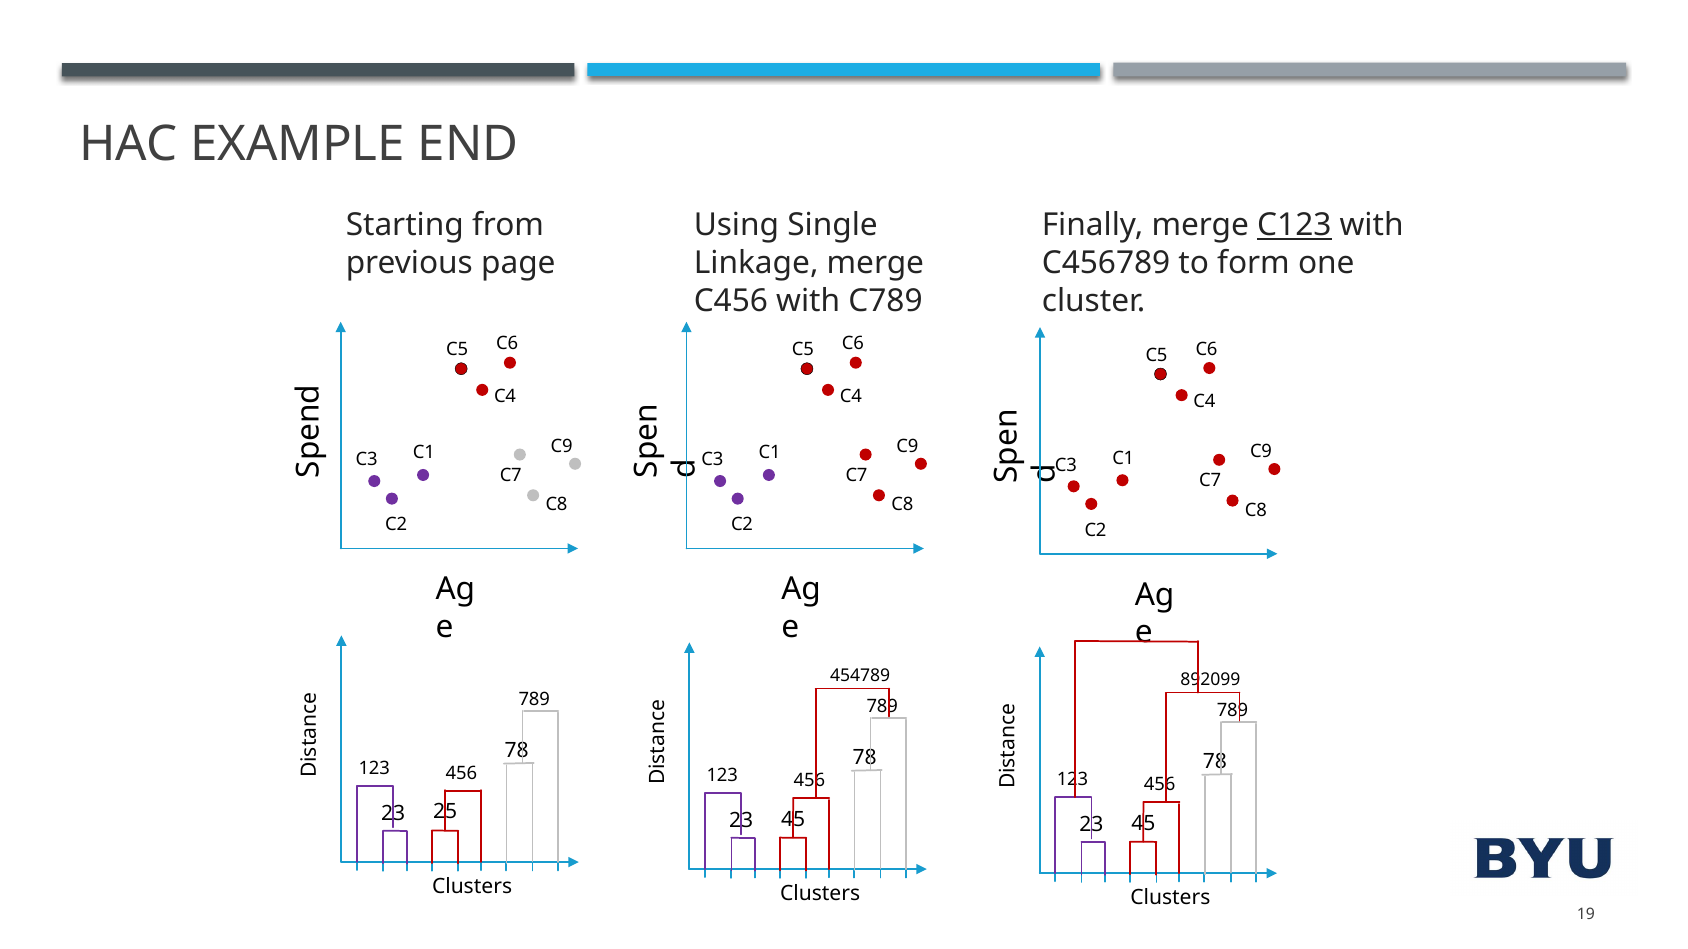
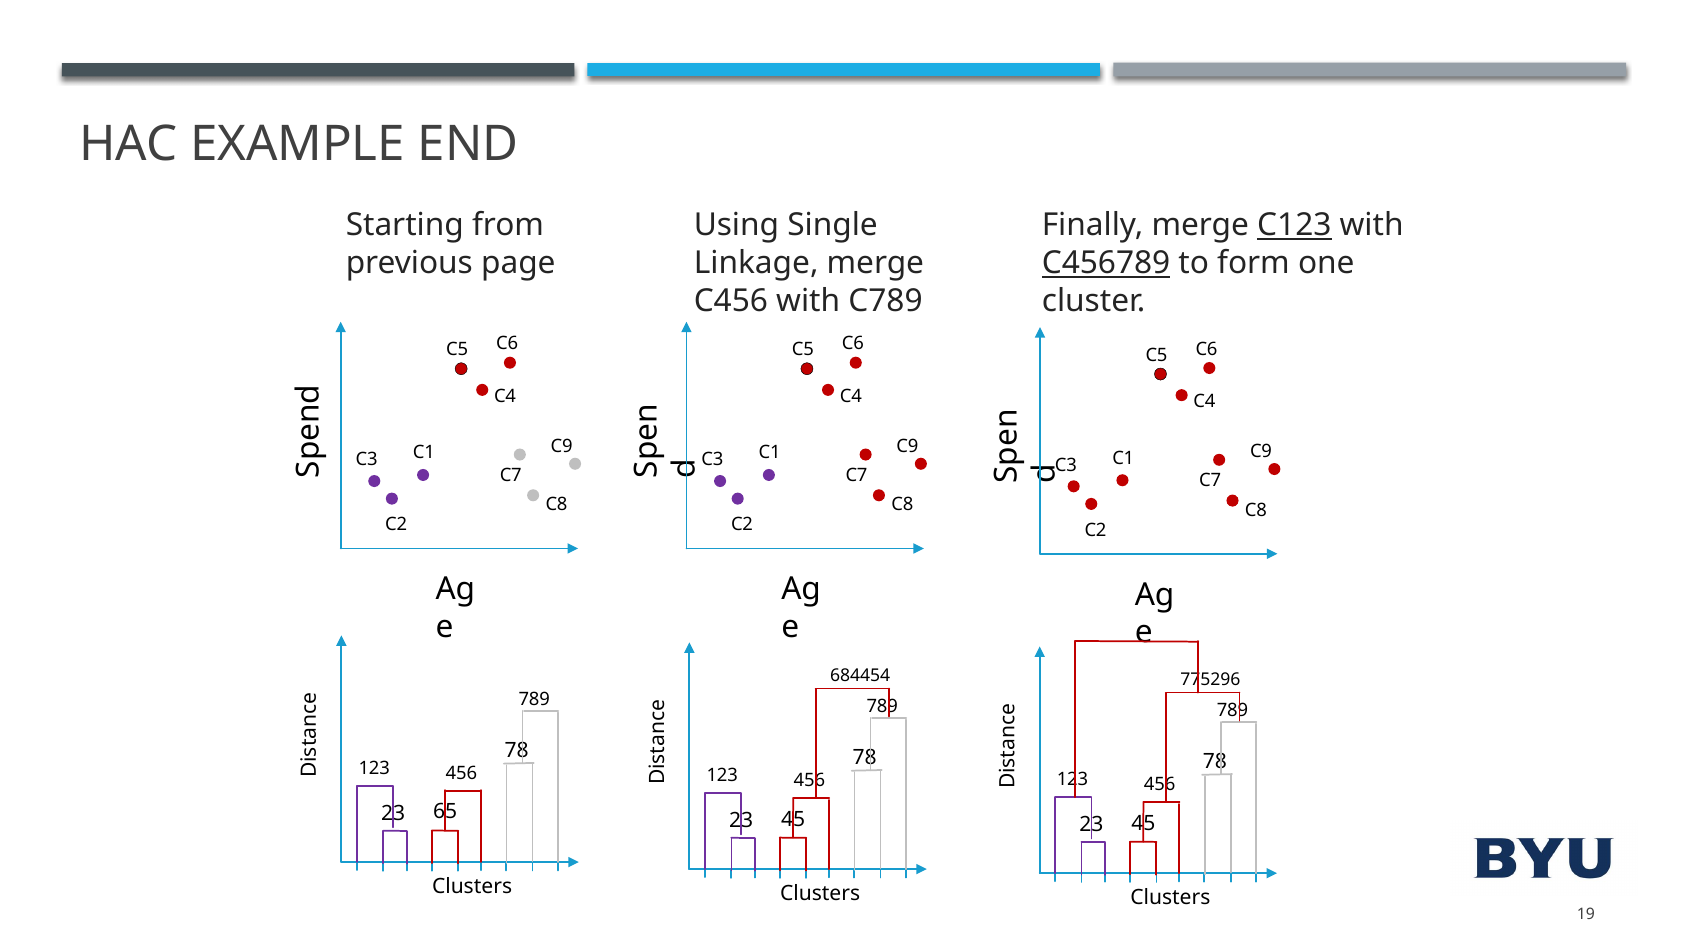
C456789 underline: none -> present
454789: 454789 -> 684454
892099: 892099 -> 775296
25: 25 -> 65
